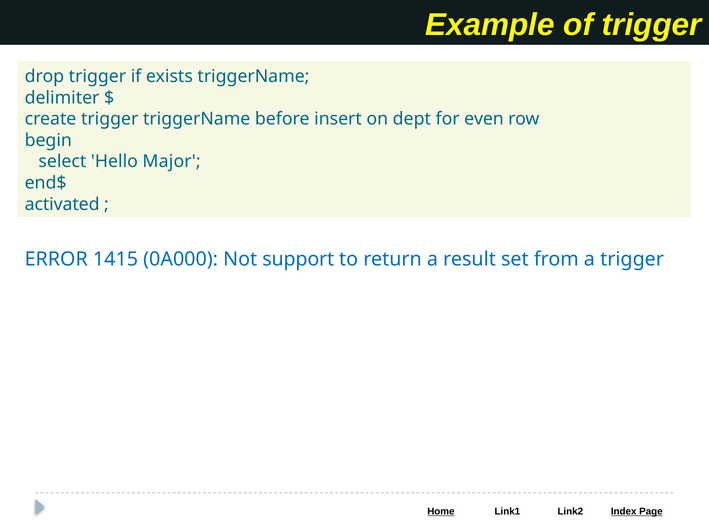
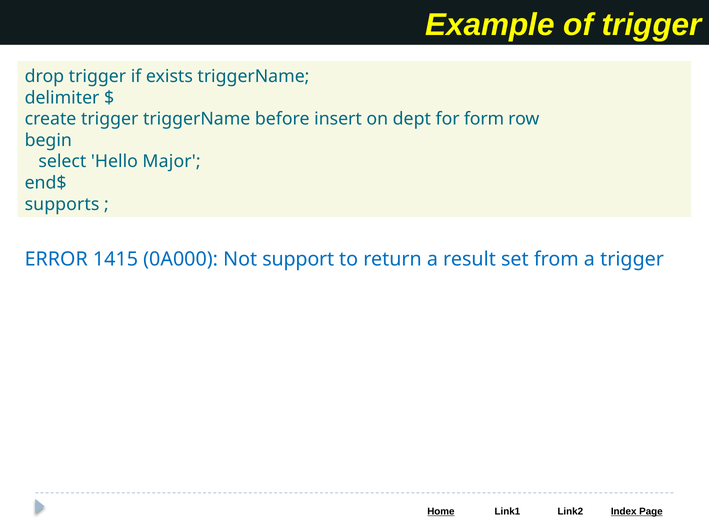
even: even -> form
activated: activated -> supports
